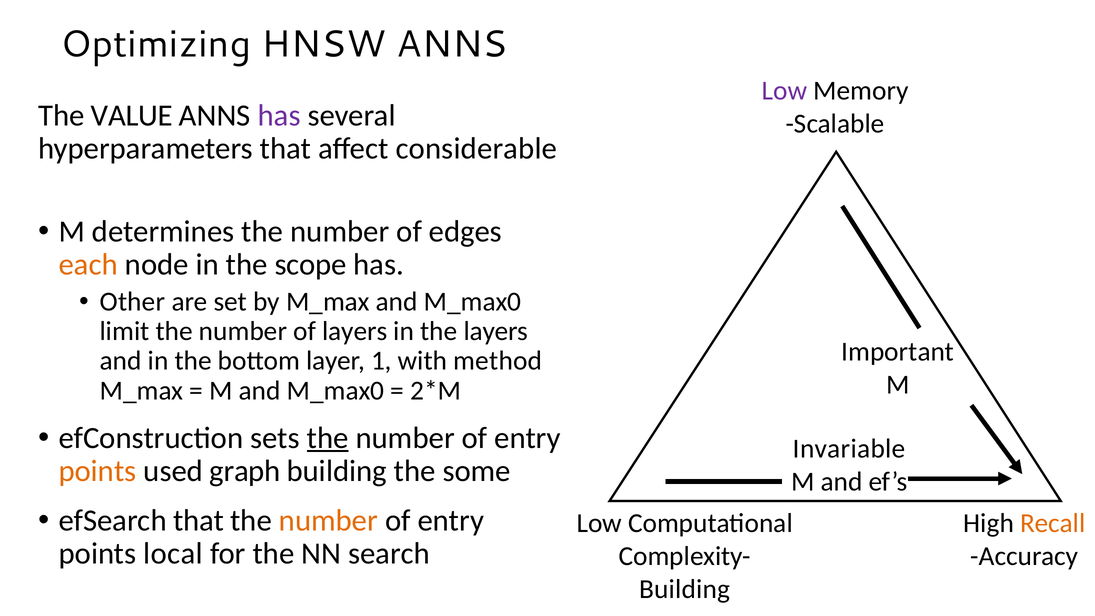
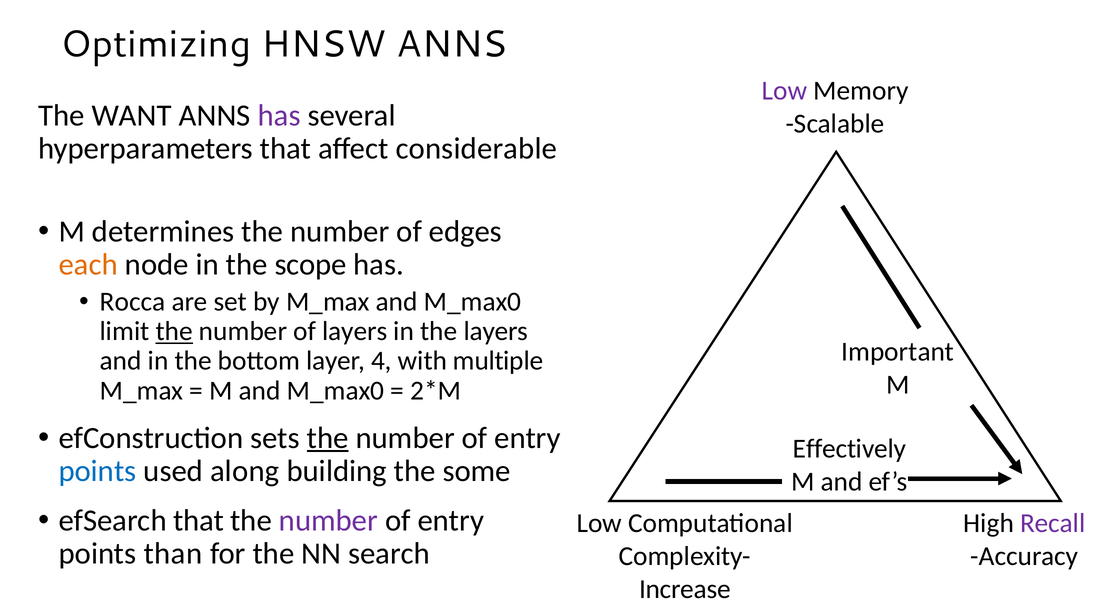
VALUE: VALUE -> WANT
Other: Other -> Rocca
the at (174, 331) underline: none -> present
1: 1 -> 4
method: method -> multiple
Invariable: Invariable -> Effectively
points at (98, 471) colour: orange -> blue
graph: graph -> along
number at (328, 520) colour: orange -> purple
Recall colour: orange -> purple
local: local -> than
Building at (685, 589): Building -> Increase
